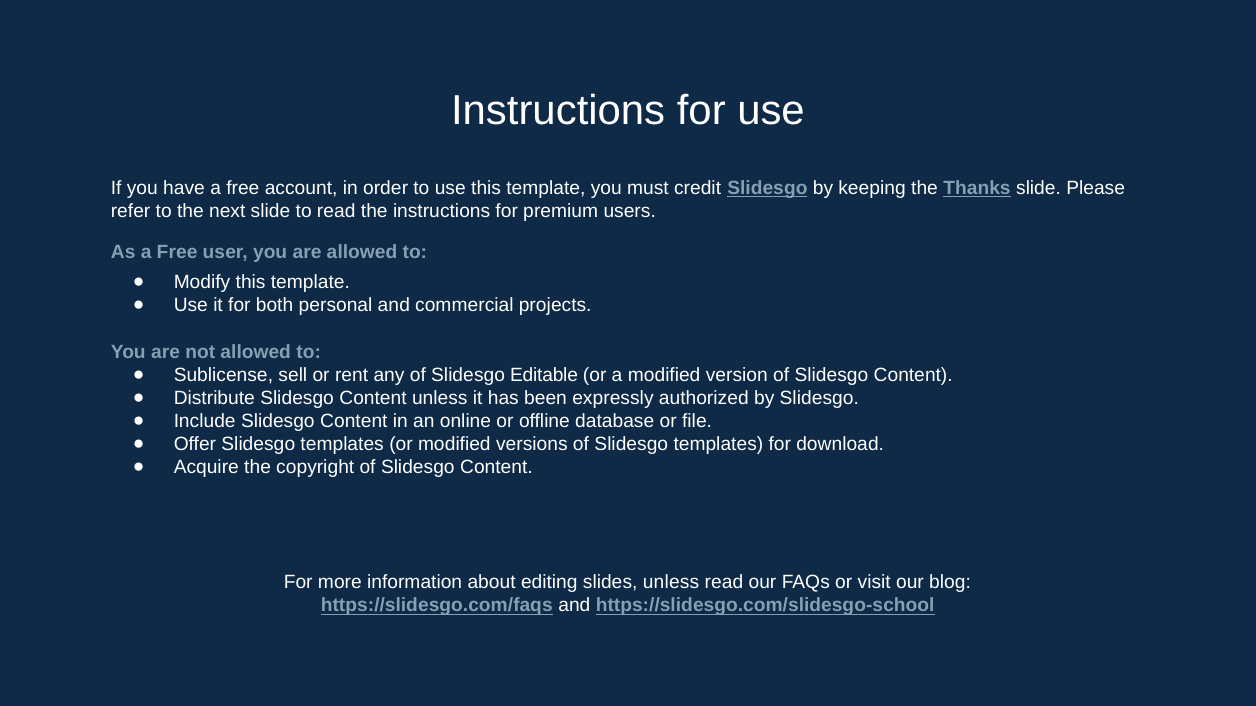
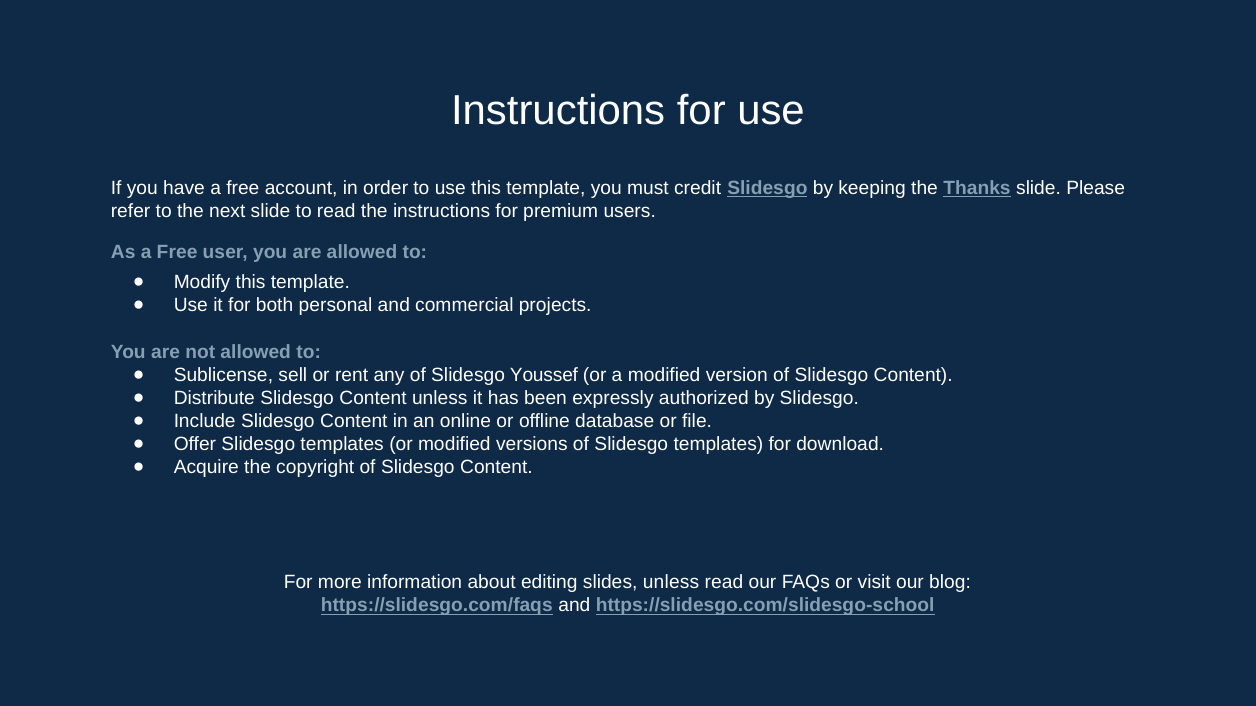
Editable: Editable -> Youssef
